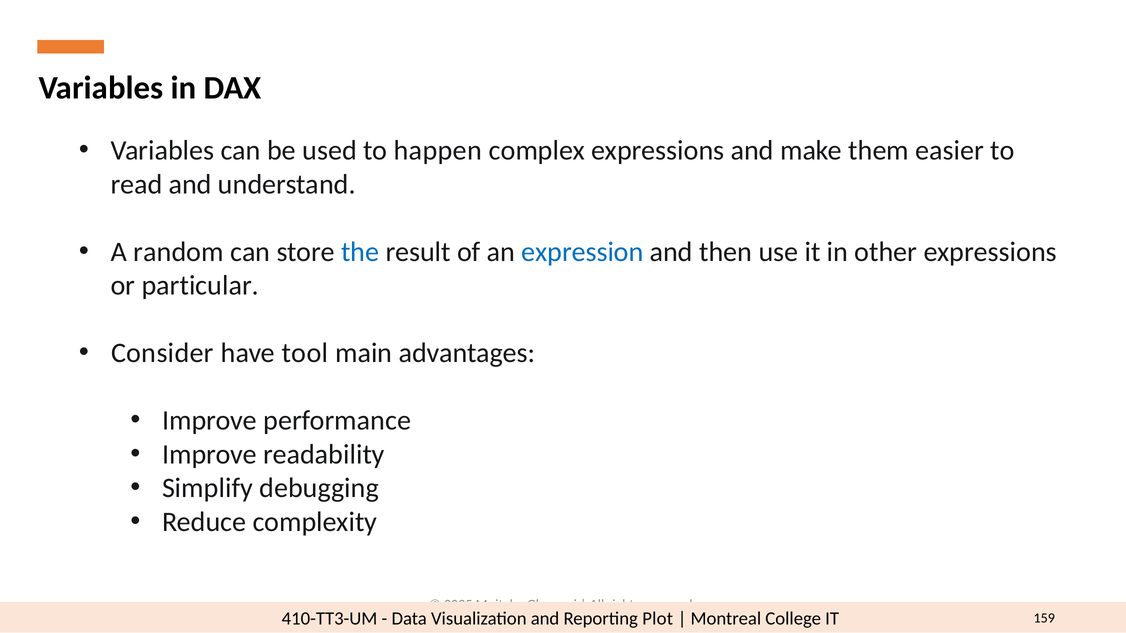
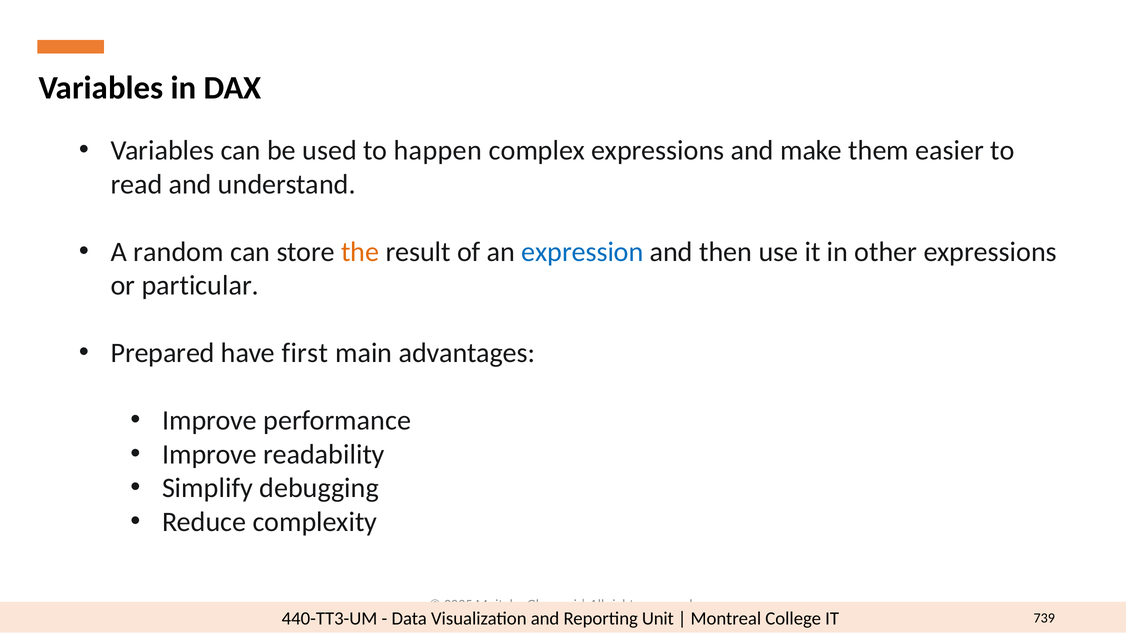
the colour: blue -> orange
Consider: Consider -> Prepared
tool: tool -> first
410-TT3-UM: 410-TT3-UM -> 440-TT3-UM
Plot: Plot -> Unit
159: 159 -> 739
